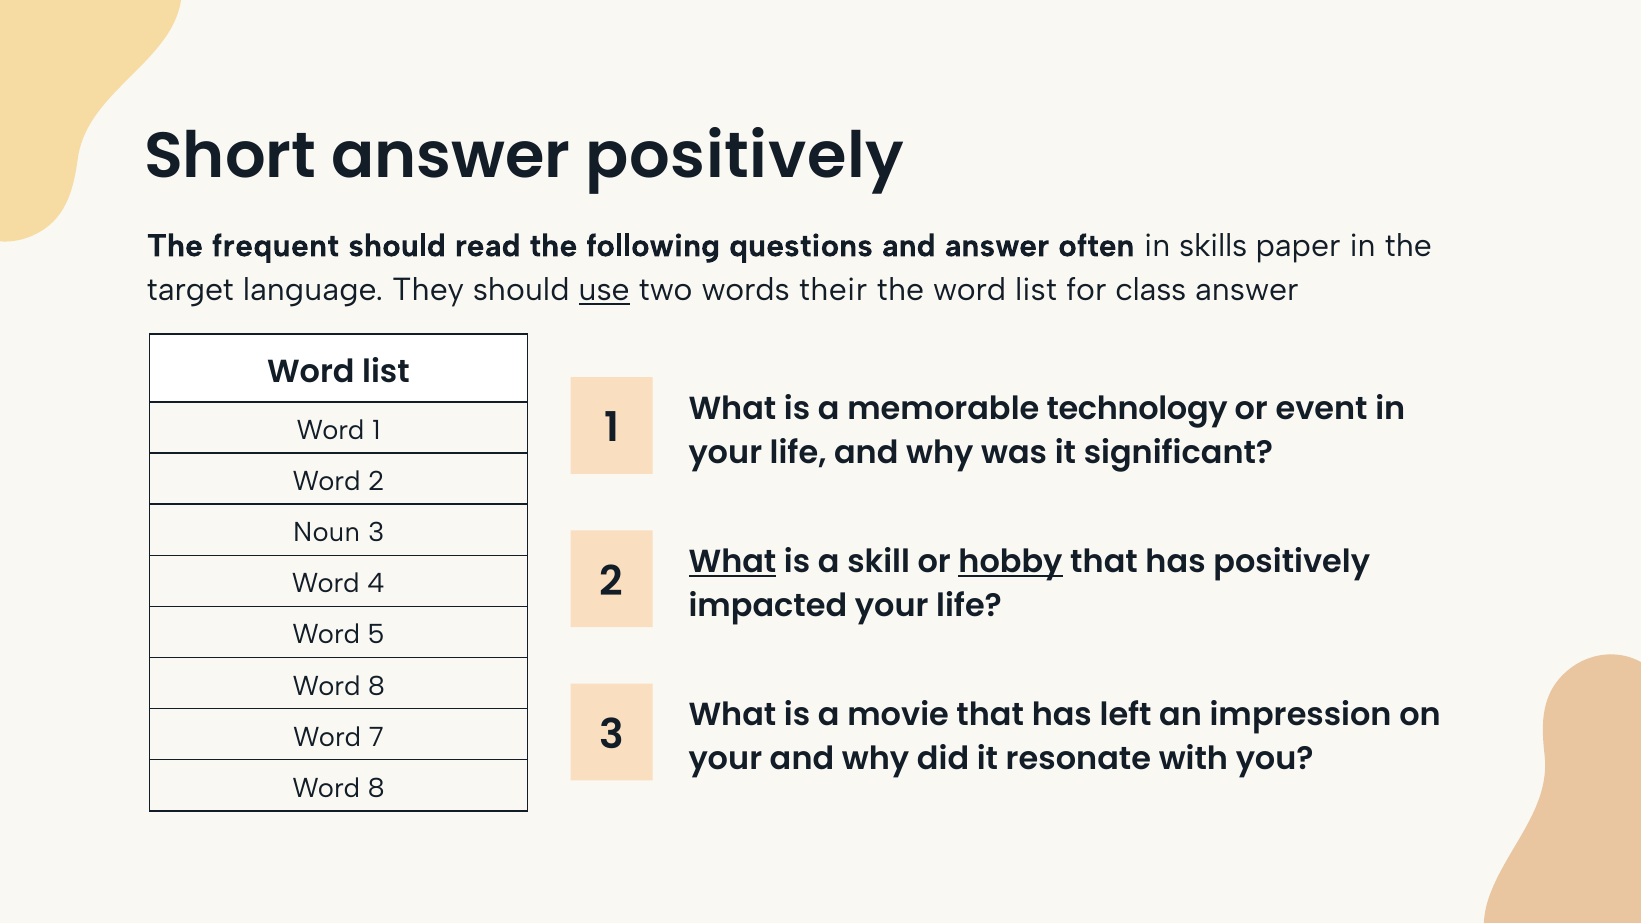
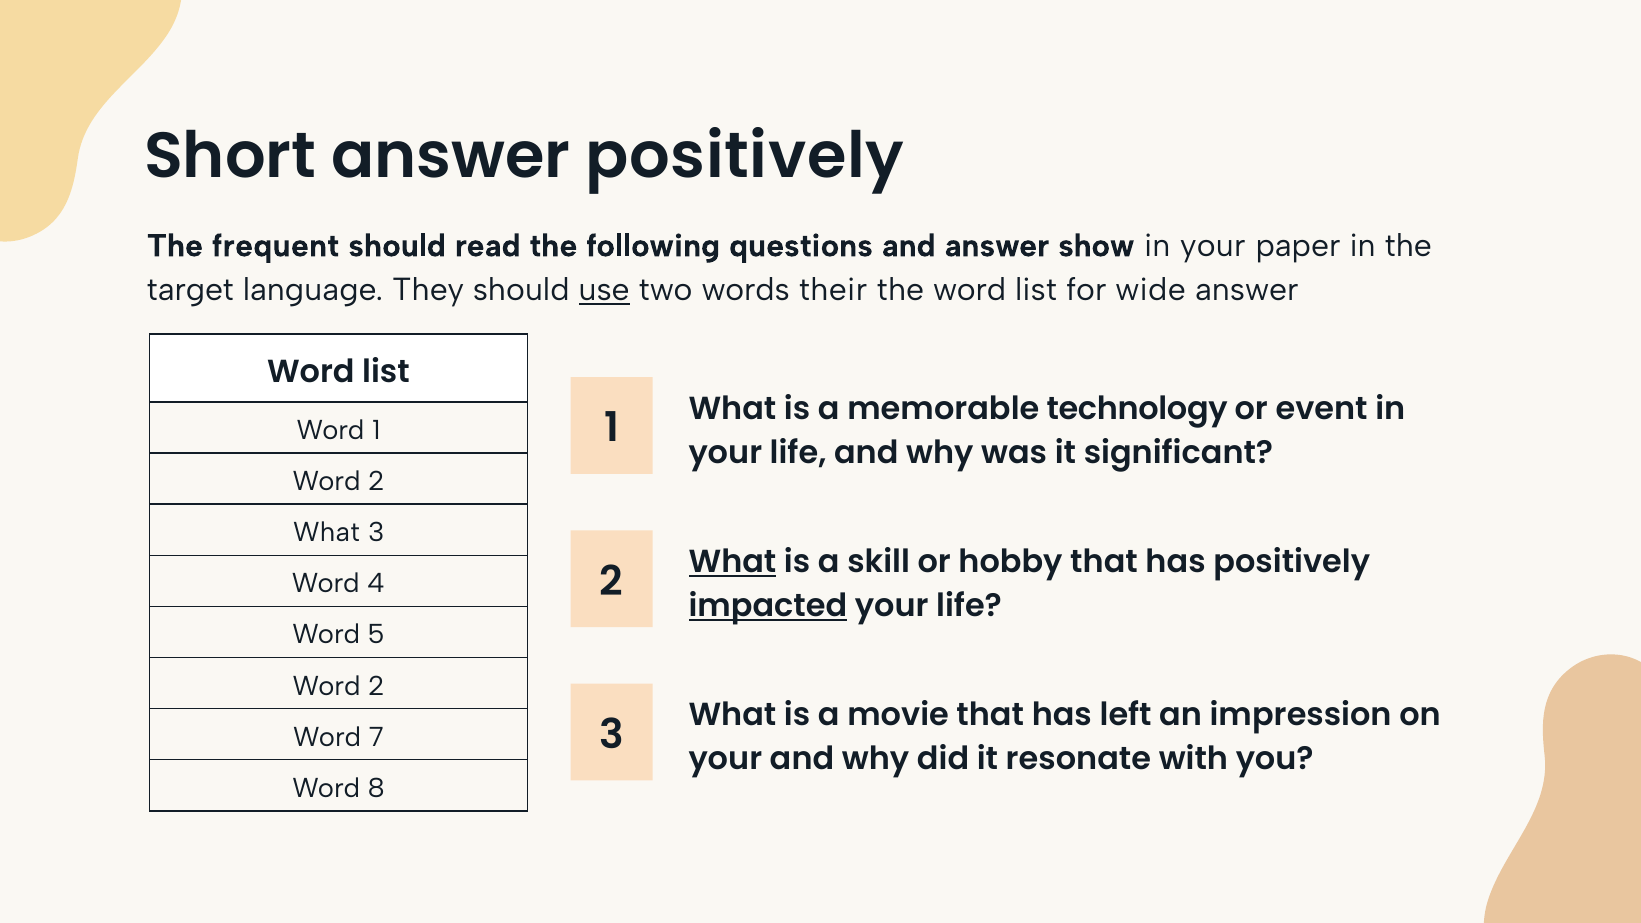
often: often -> show
skills at (1213, 246): skills -> your
class: class -> wide
Noun at (326, 533): Noun -> What
hobby underline: present -> none
impacted underline: none -> present
8 at (376, 686): 8 -> 2
